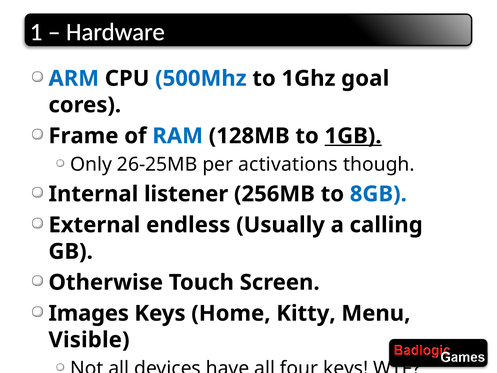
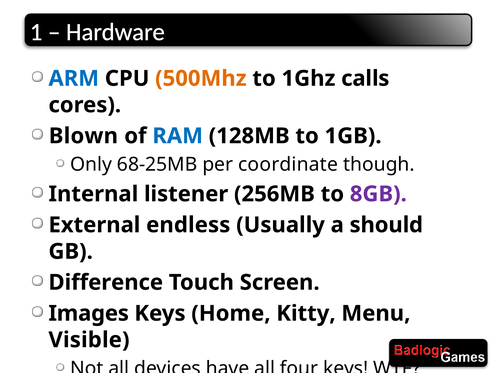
500Mhz colour: blue -> orange
goal: goal -> calls
Frame: Frame -> Blown
1GB underline: present -> none
26-25MB: 26-25MB -> 68-25MB
activations: activations -> coordinate
8GB colour: blue -> purple
calling: calling -> should
Otherwise: Otherwise -> Difference
